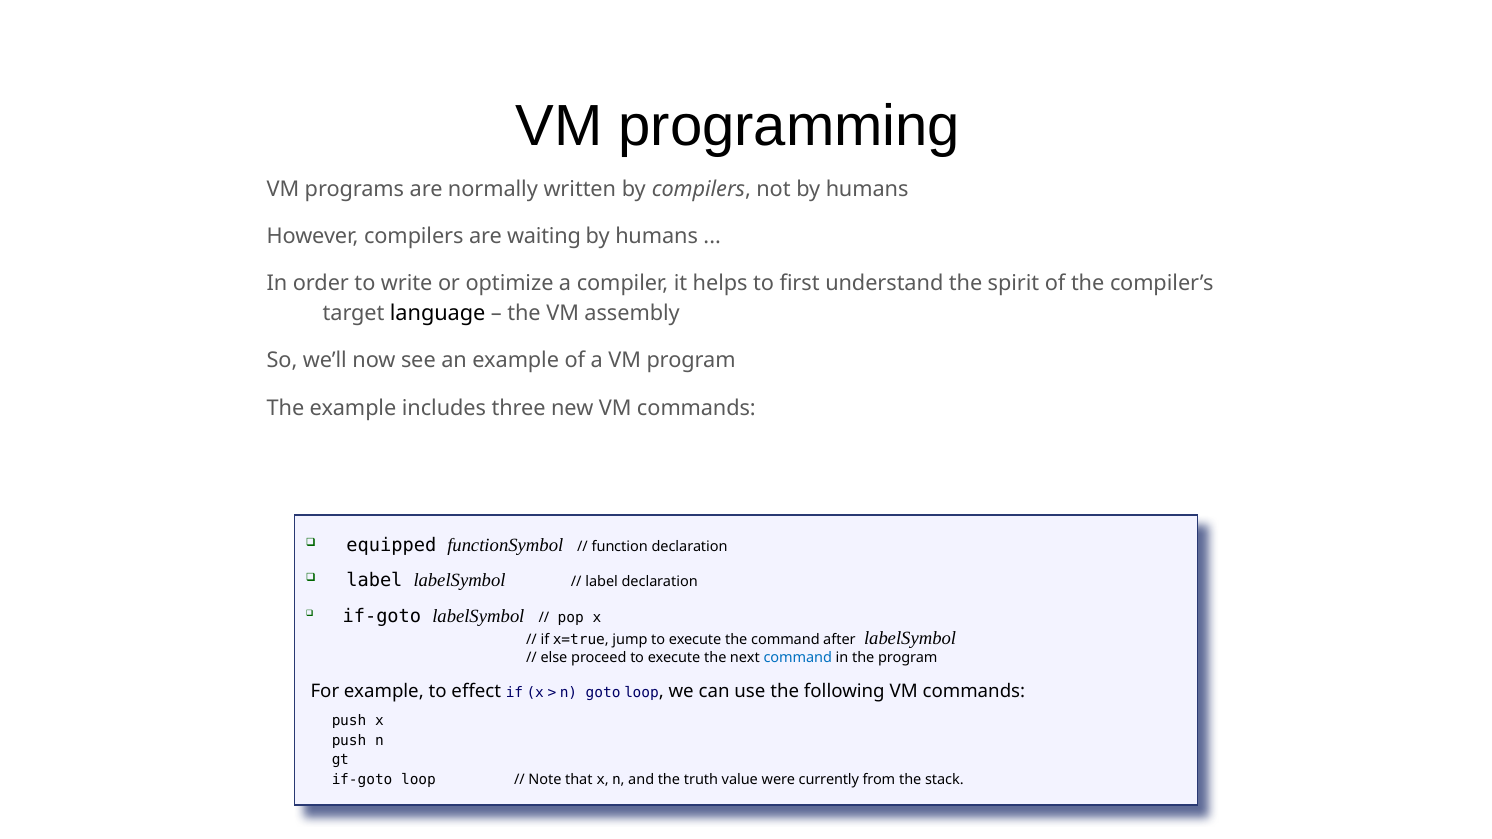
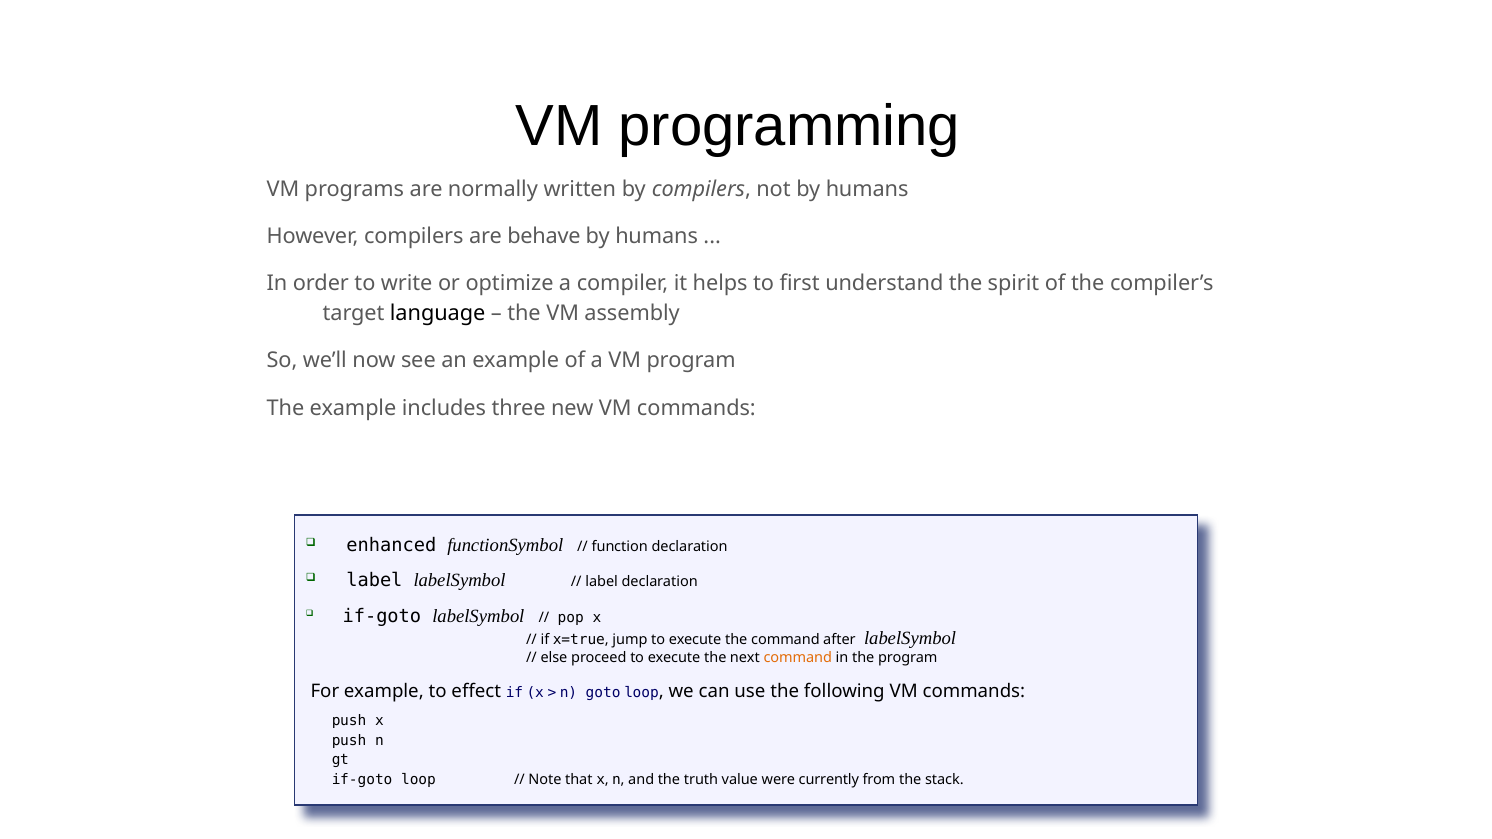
waiting: waiting -> behave
equipped: equipped -> enhanced
command at (798, 658) colour: blue -> orange
